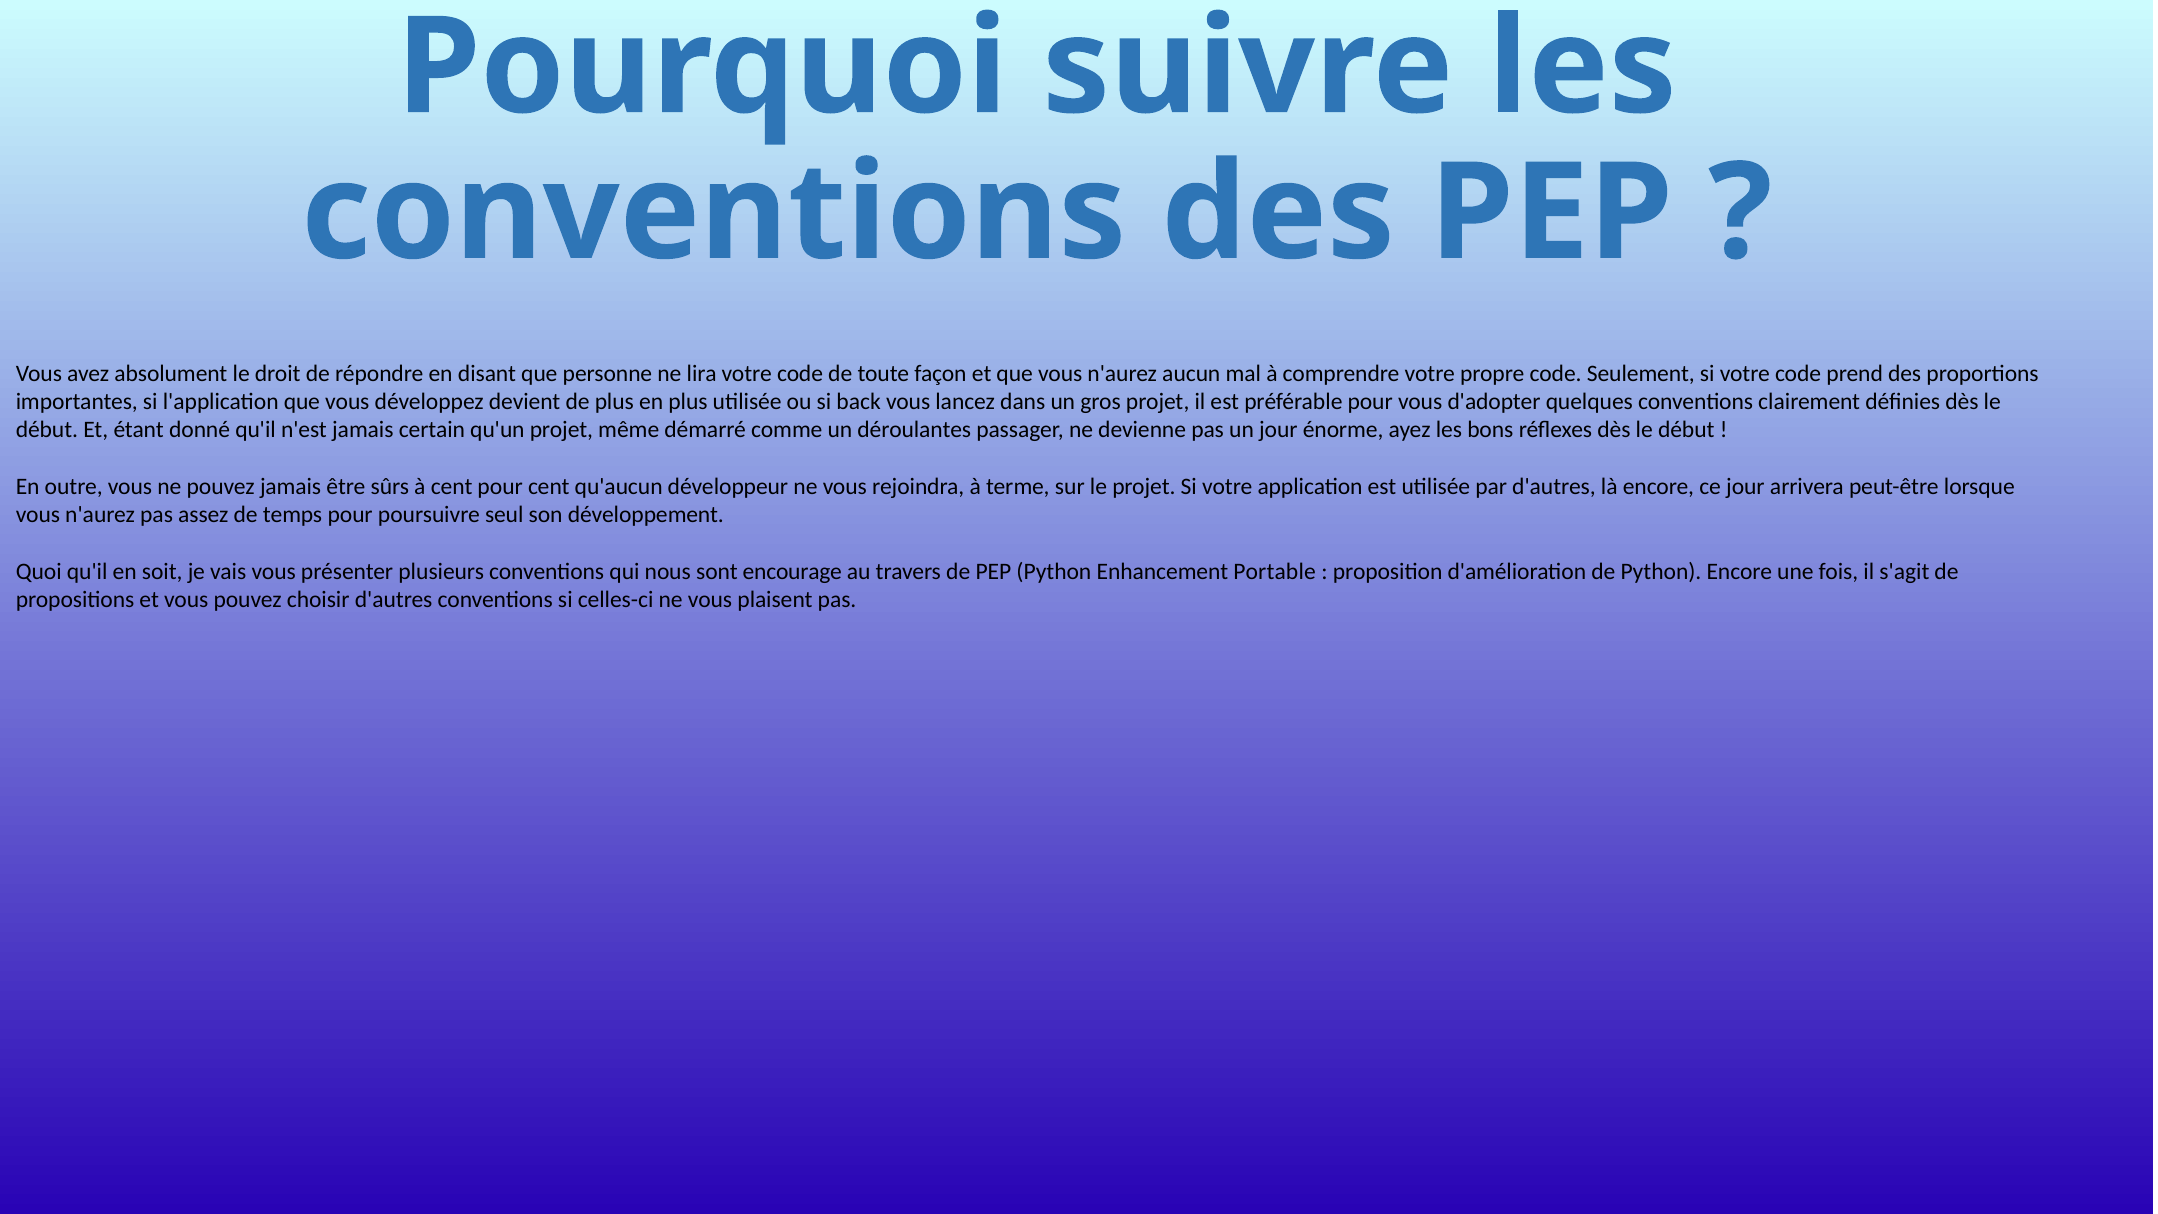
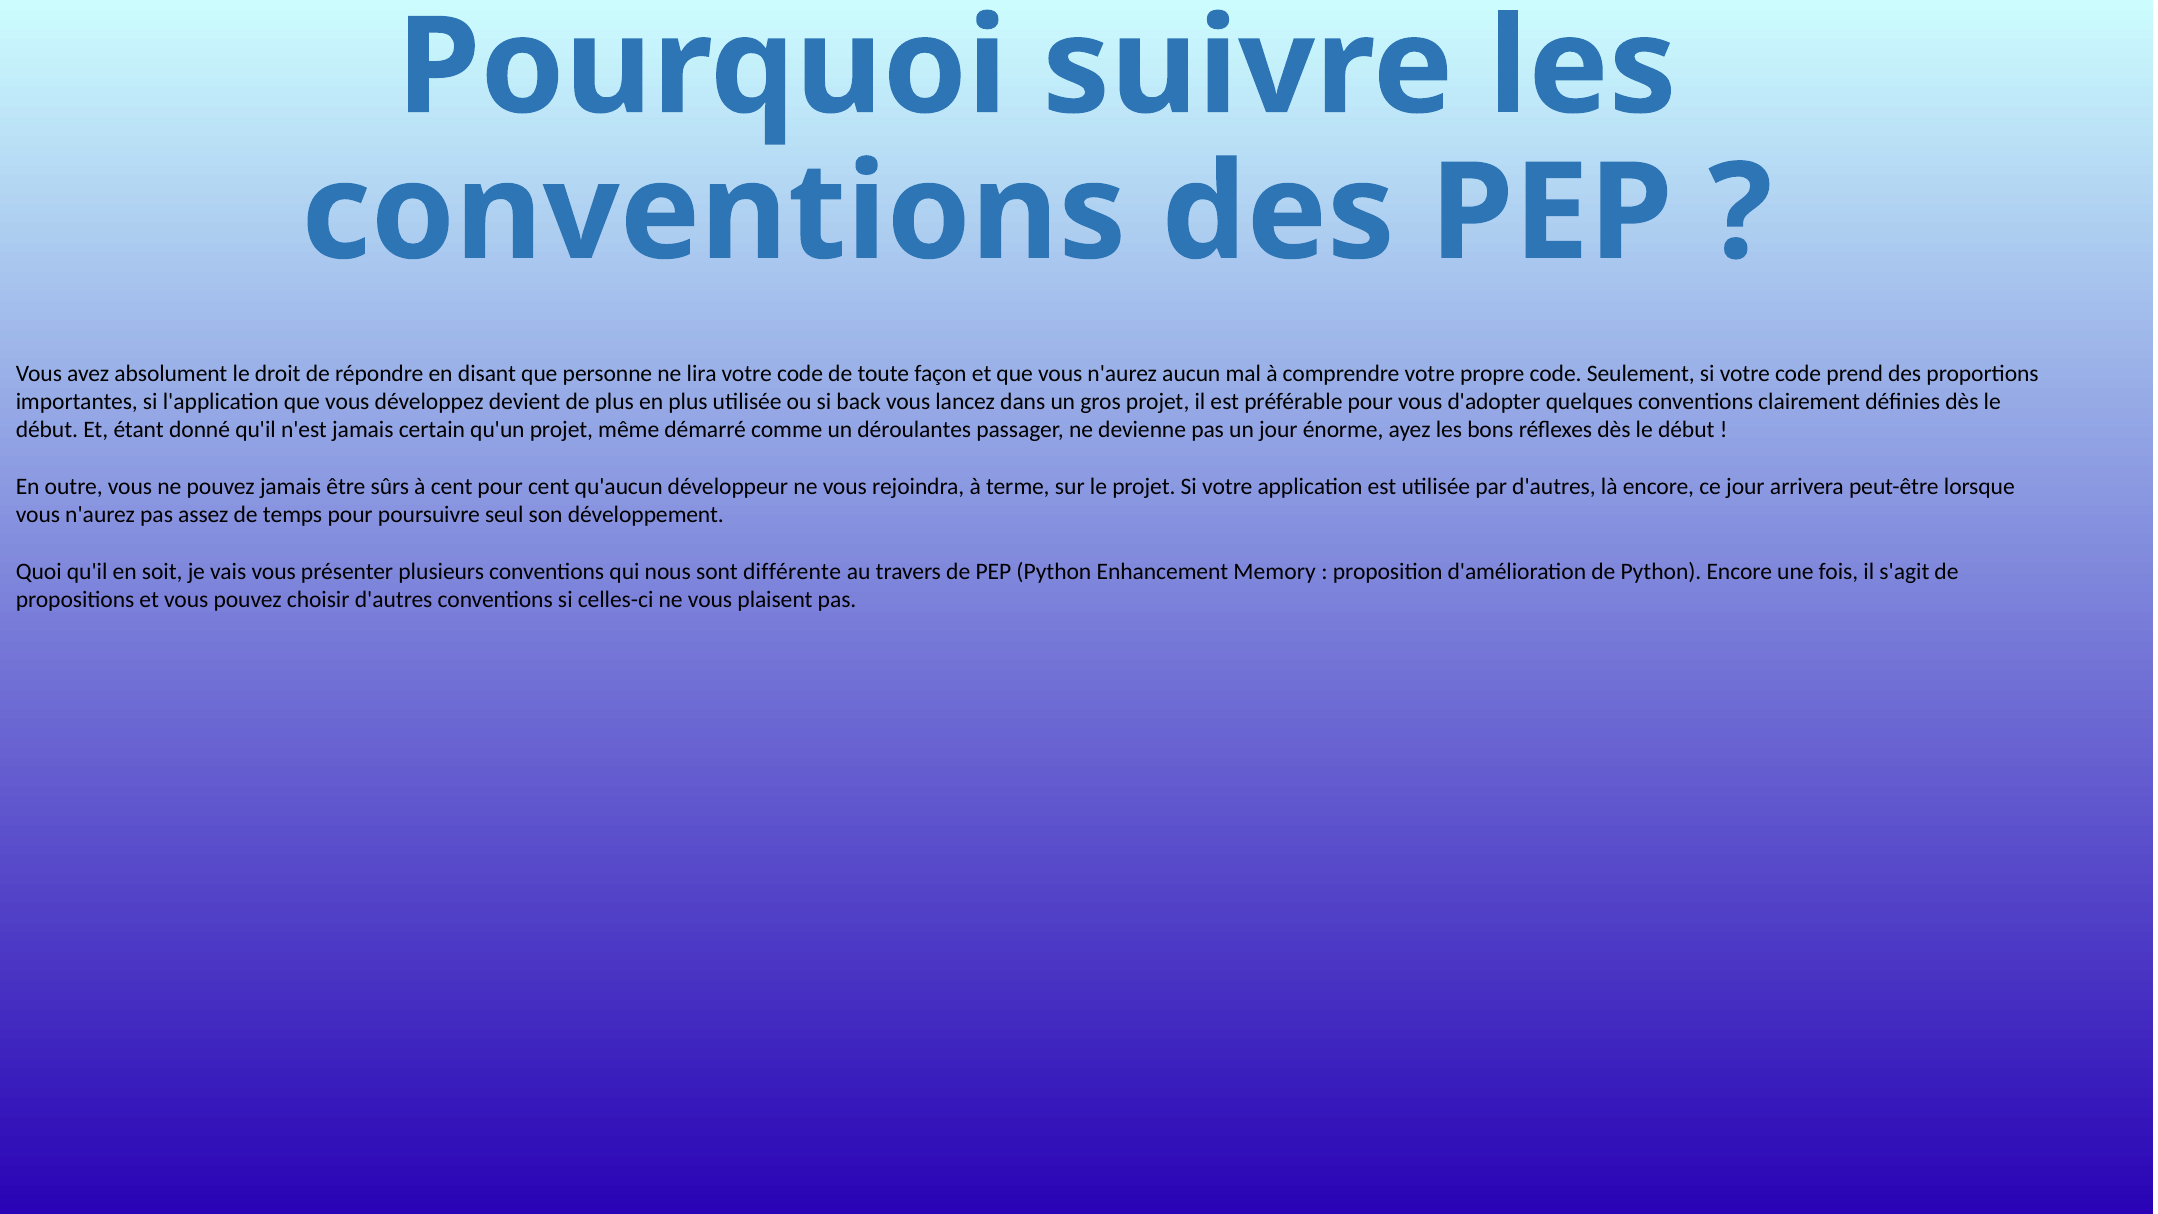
encourage: encourage -> différente
Portable: Portable -> Memory
